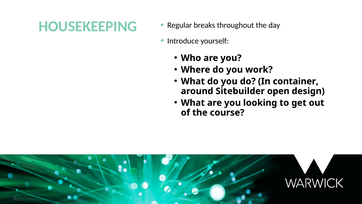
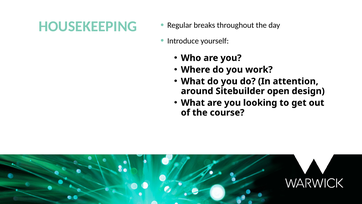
container: container -> attention
